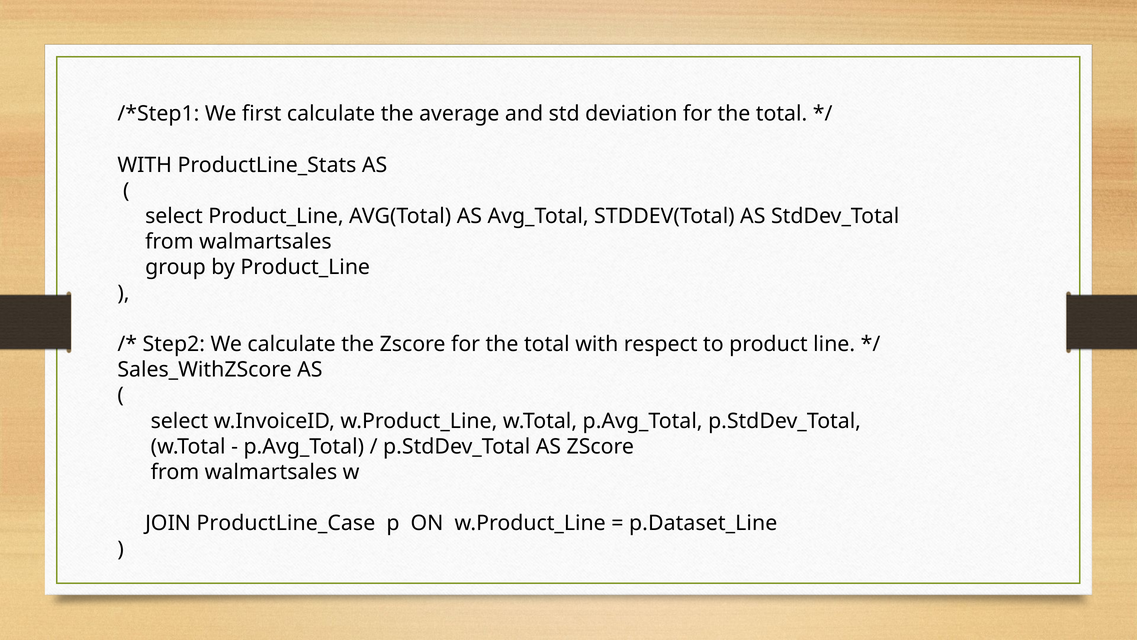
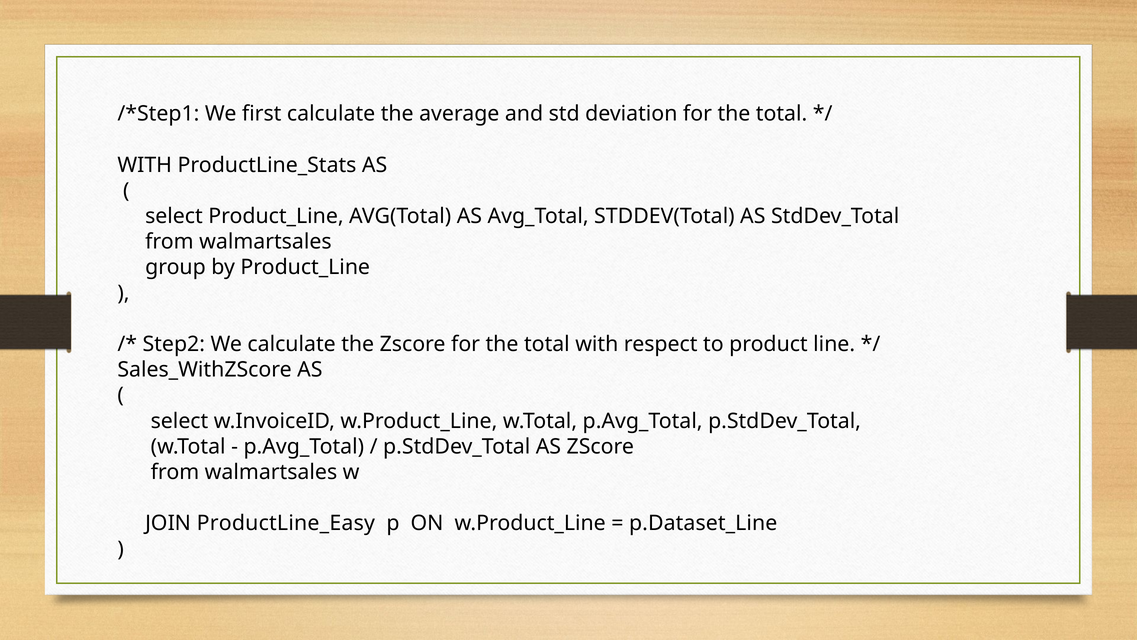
ProductLine_Case: ProductLine_Case -> ProductLine_Easy
